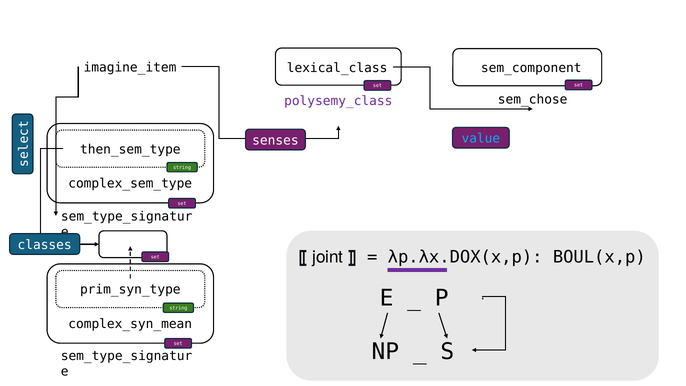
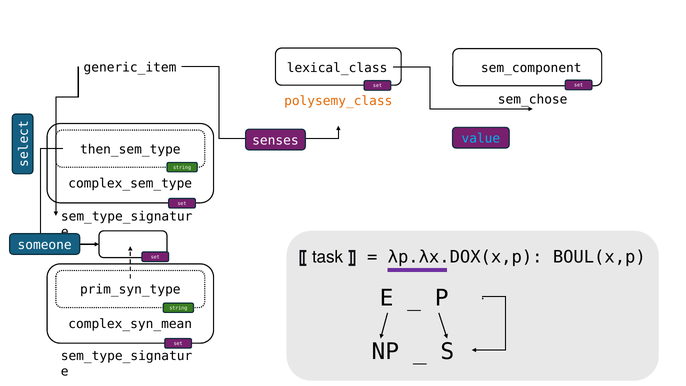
imagine_item: imagine_item -> generic_item
polysemy_class colour: purple -> orange
classes: classes -> someone
joint: joint -> task
